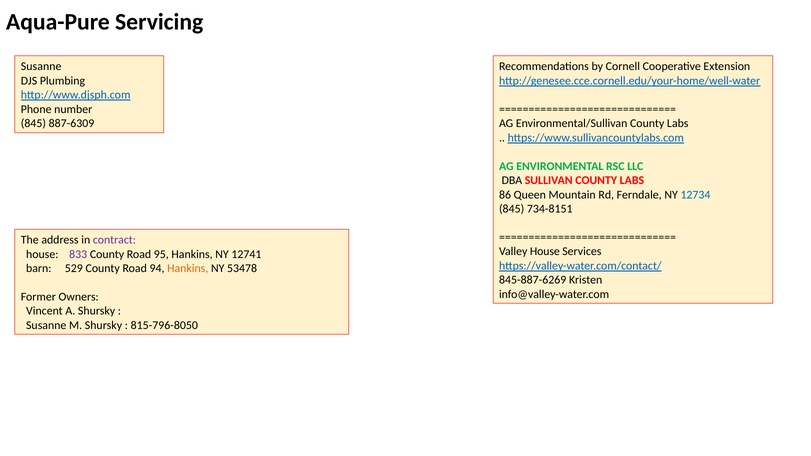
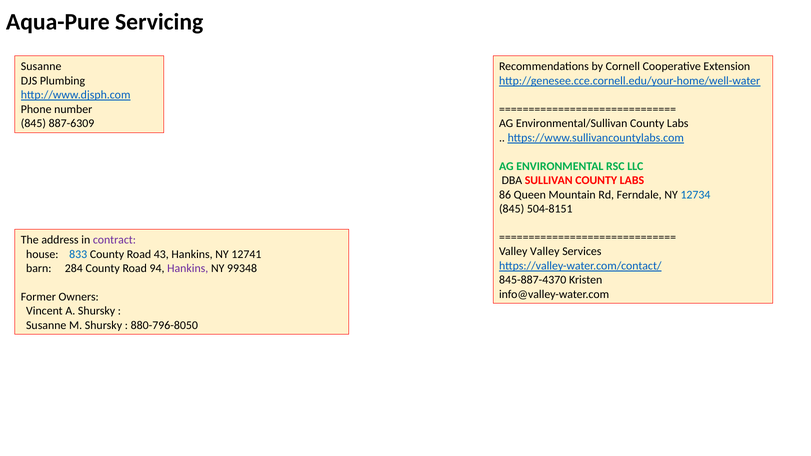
734-8151: 734-8151 -> 504-8151
Valley House: House -> Valley
833 colour: purple -> blue
95: 95 -> 43
529: 529 -> 284
Hankins at (188, 268) colour: orange -> purple
53478: 53478 -> 99348
845-887-6269: 845-887-6269 -> 845-887-4370
815-796-8050: 815-796-8050 -> 880-796-8050
